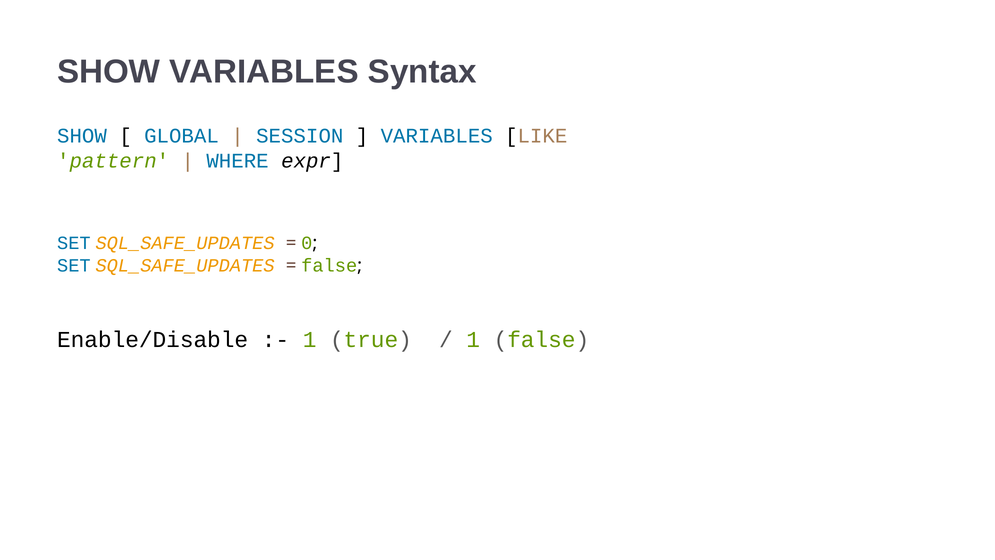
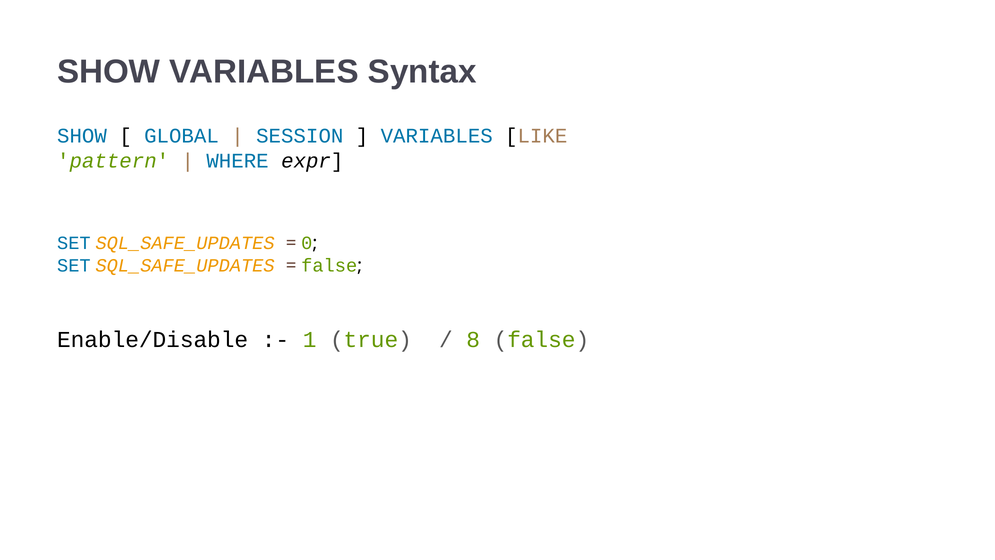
1 at (473, 340): 1 -> 8
